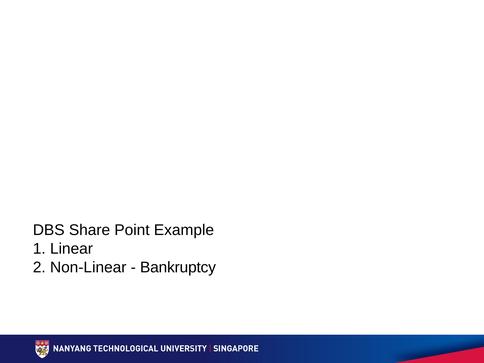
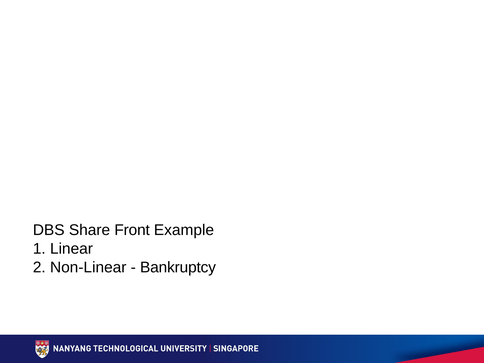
Point: Point -> Front
